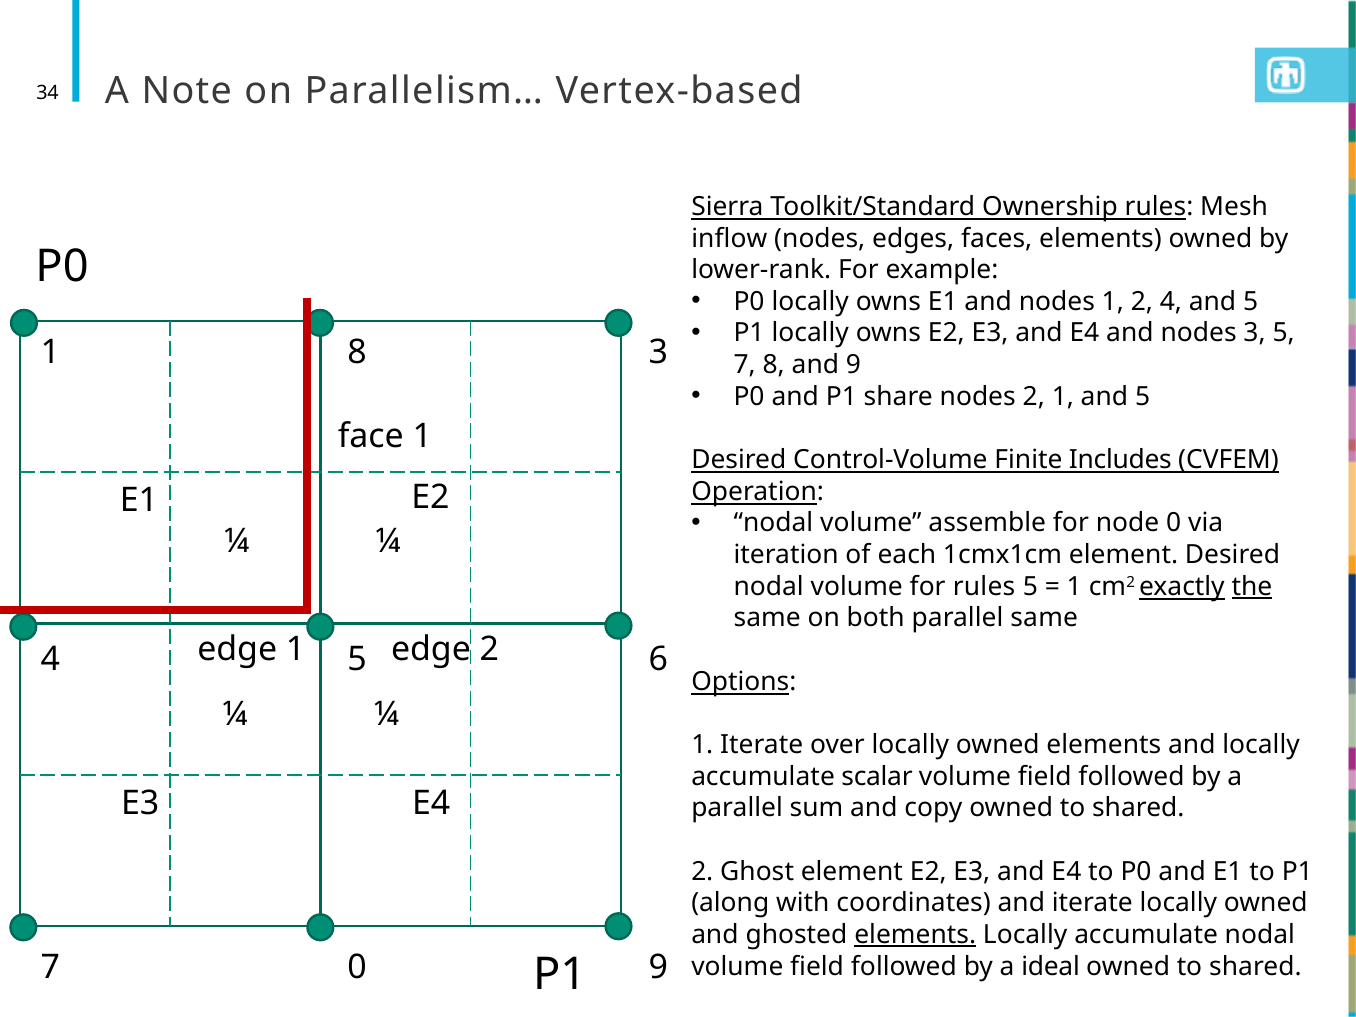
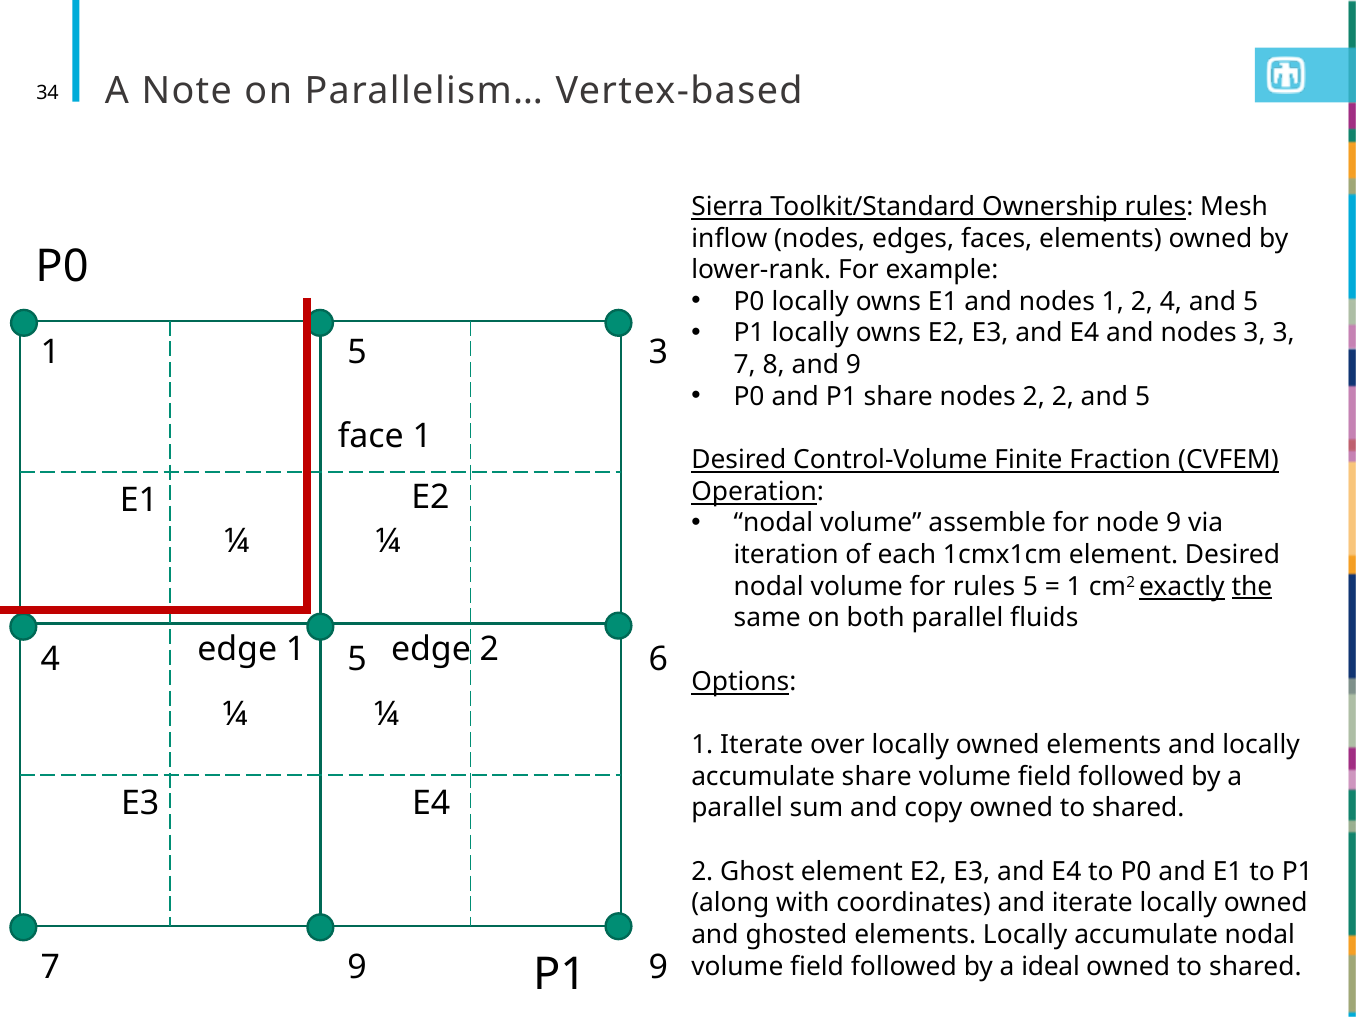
3 5: 5 -> 3
1 8: 8 -> 5
2 1: 1 -> 2
Includes: Includes -> Fraction
node 0: 0 -> 9
parallel same: same -> fluids
accumulate scalar: scalar -> share
elements at (915, 935) underline: present -> none
7 0: 0 -> 9
